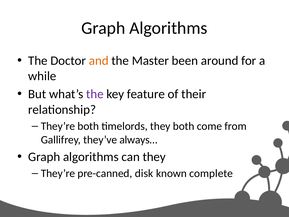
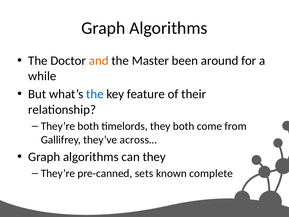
the at (95, 94) colour: purple -> blue
always…: always… -> across…
disk: disk -> sets
